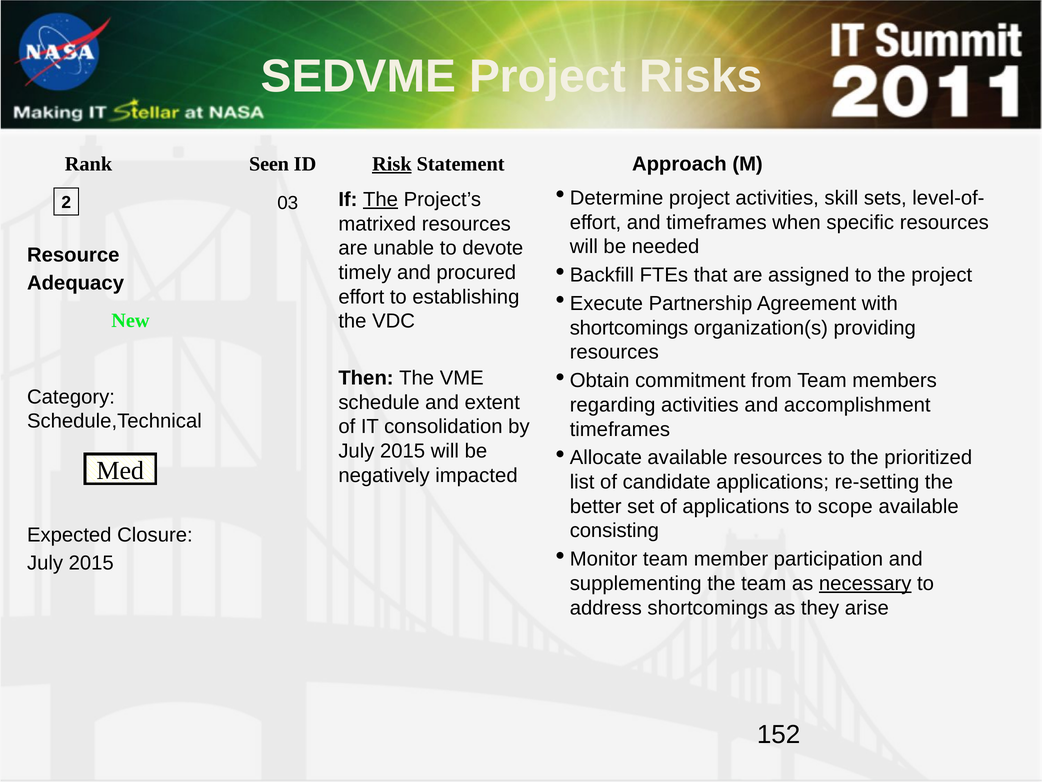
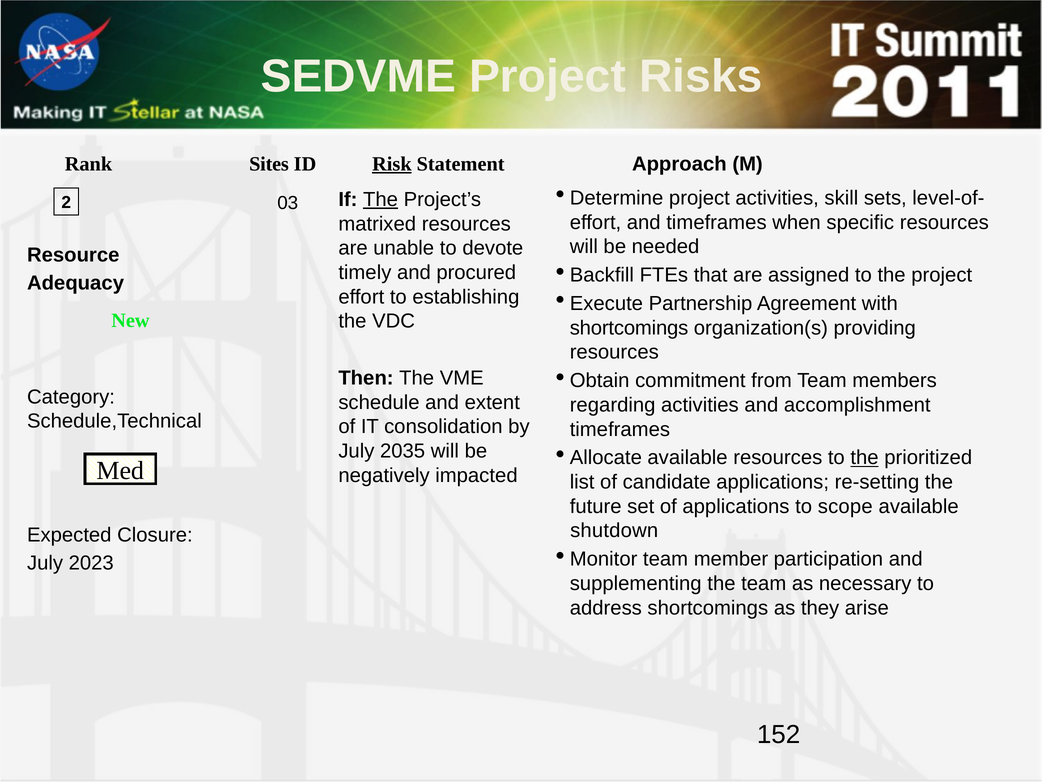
Seen: Seen -> Sites
2015 at (403, 451): 2015 -> 2035
the at (865, 457) underline: none -> present
better: better -> future
consisting: consisting -> shutdown
2015 at (91, 563): 2015 -> 2023
necessary underline: present -> none
